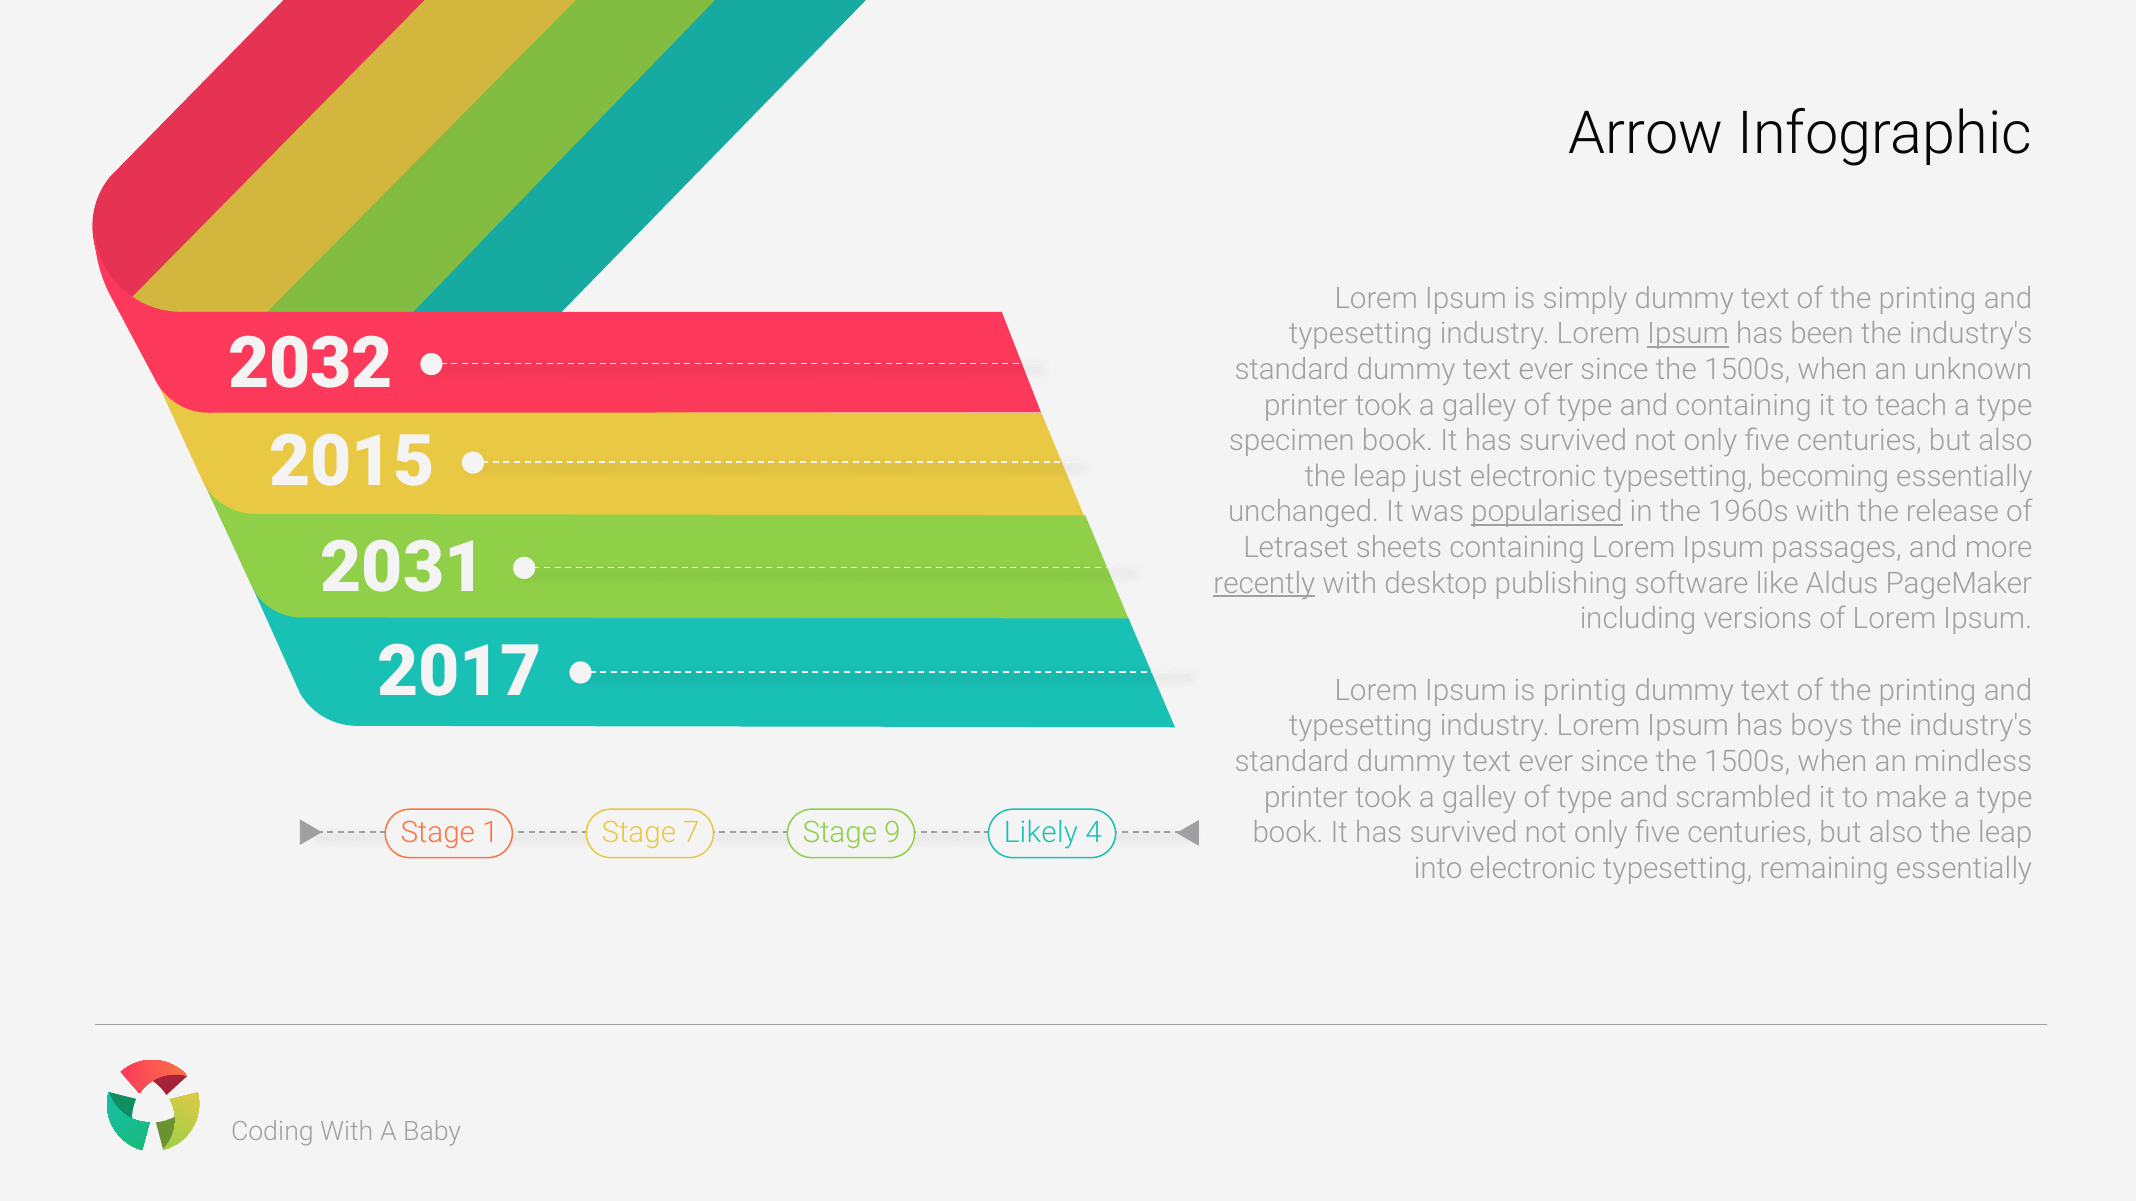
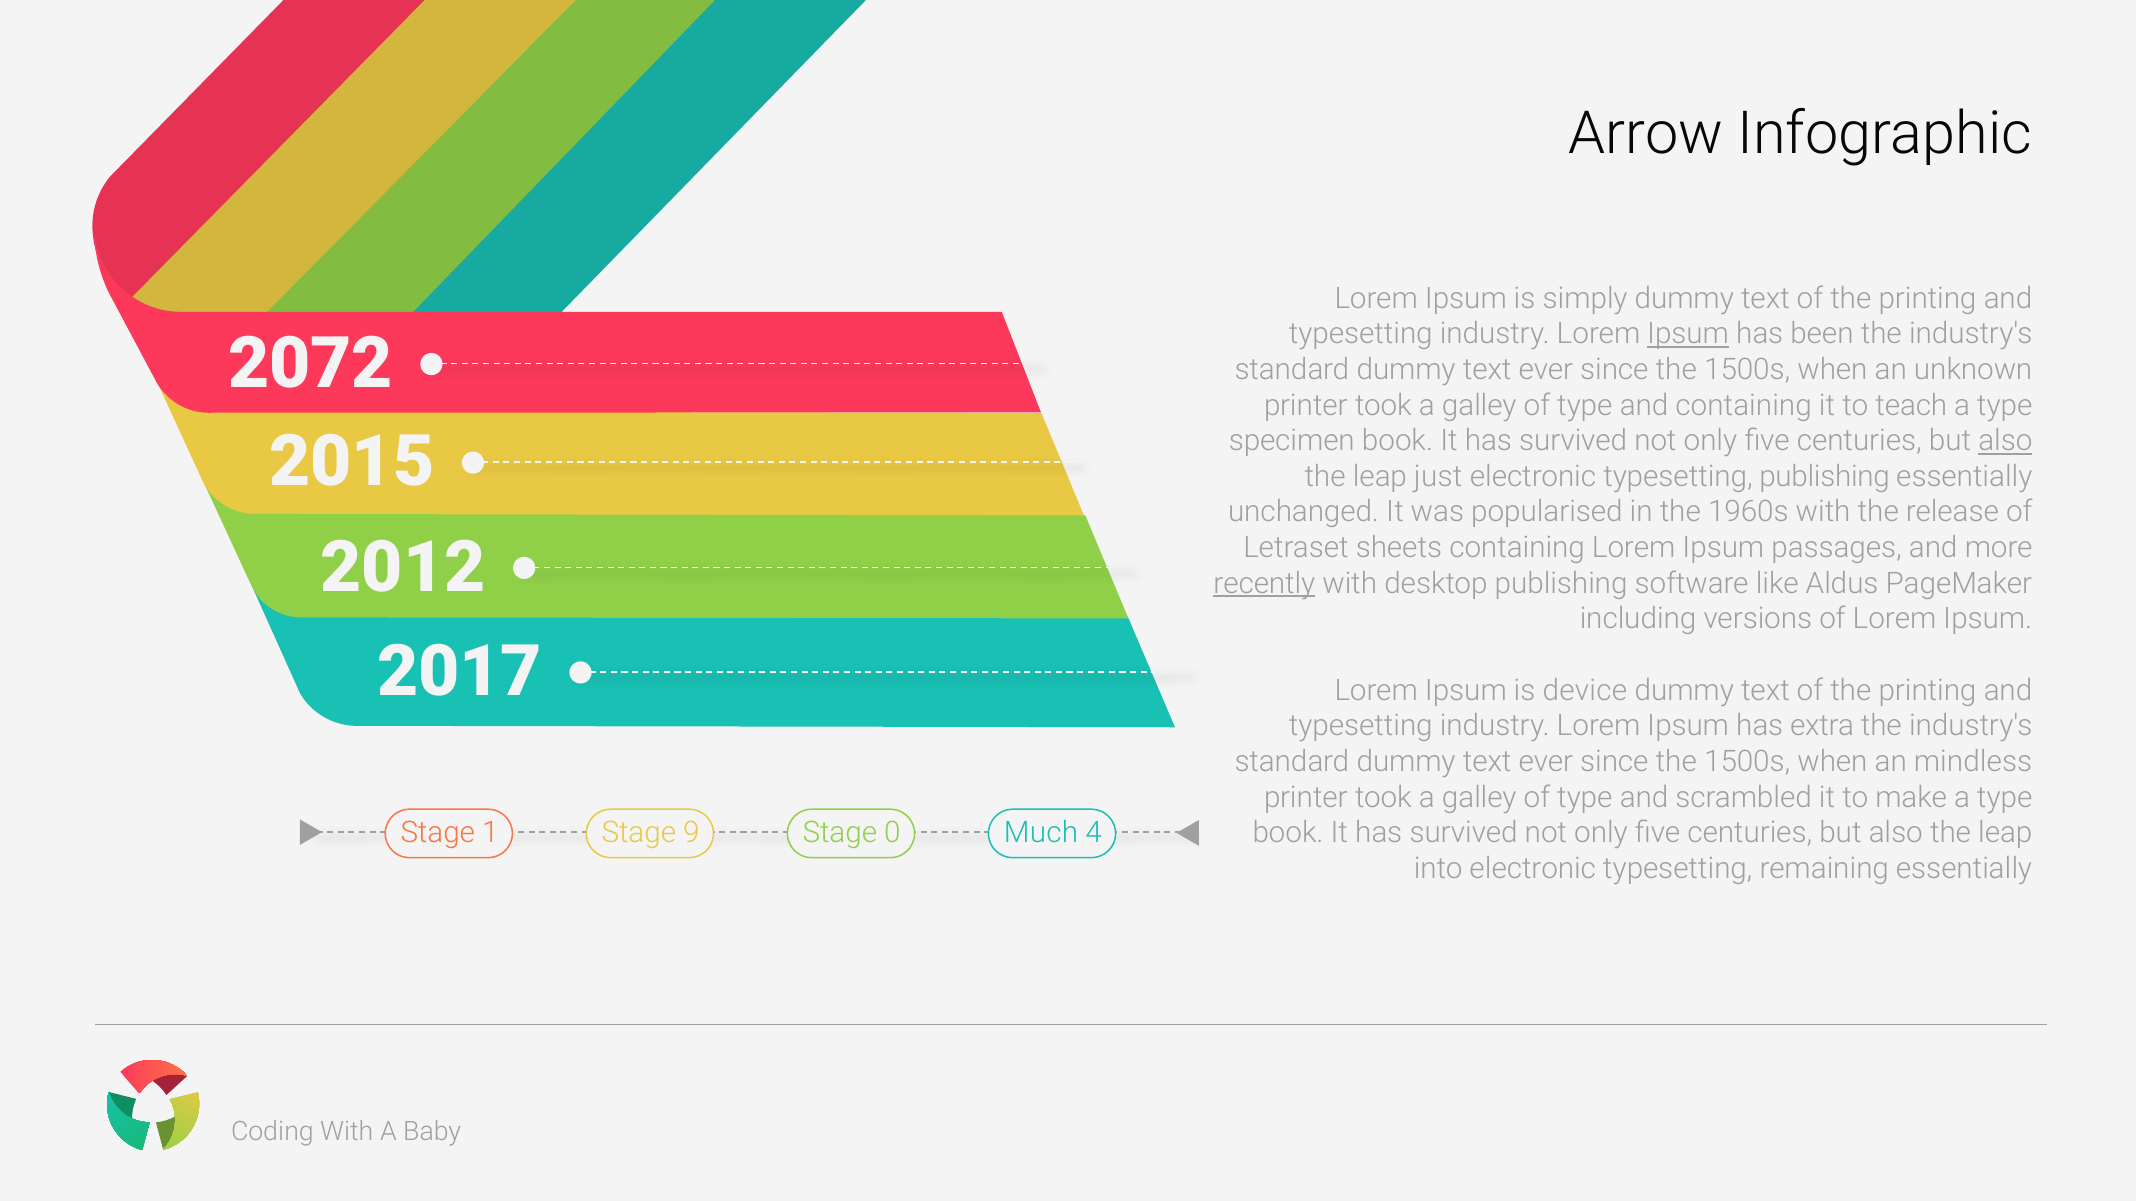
2032: 2032 -> 2072
also at (2005, 441) underline: none -> present
typesetting becoming: becoming -> publishing
popularised underline: present -> none
2031: 2031 -> 2012
printig: printig -> device
boys: boys -> extra
7: 7 -> 9
9: 9 -> 0
Likely: Likely -> Much
